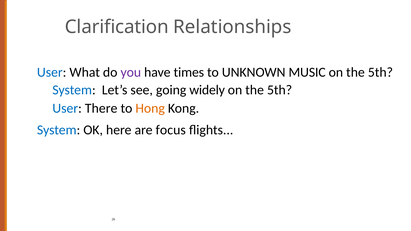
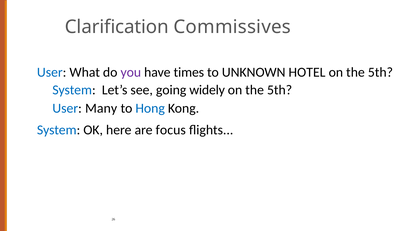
Relationships: Relationships -> Commissives
MUSIC: MUSIC -> HOTEL
There: There -> Many
Hong colour: orange -> blue
